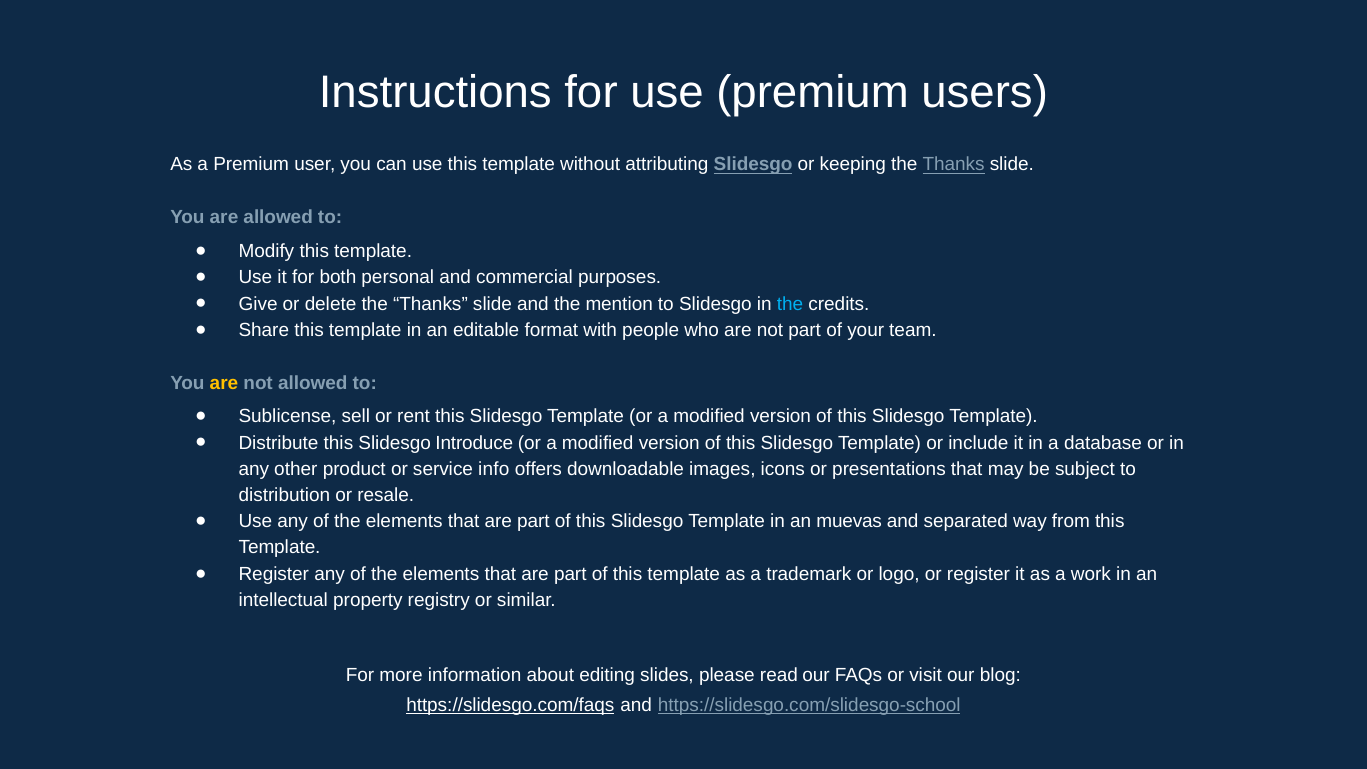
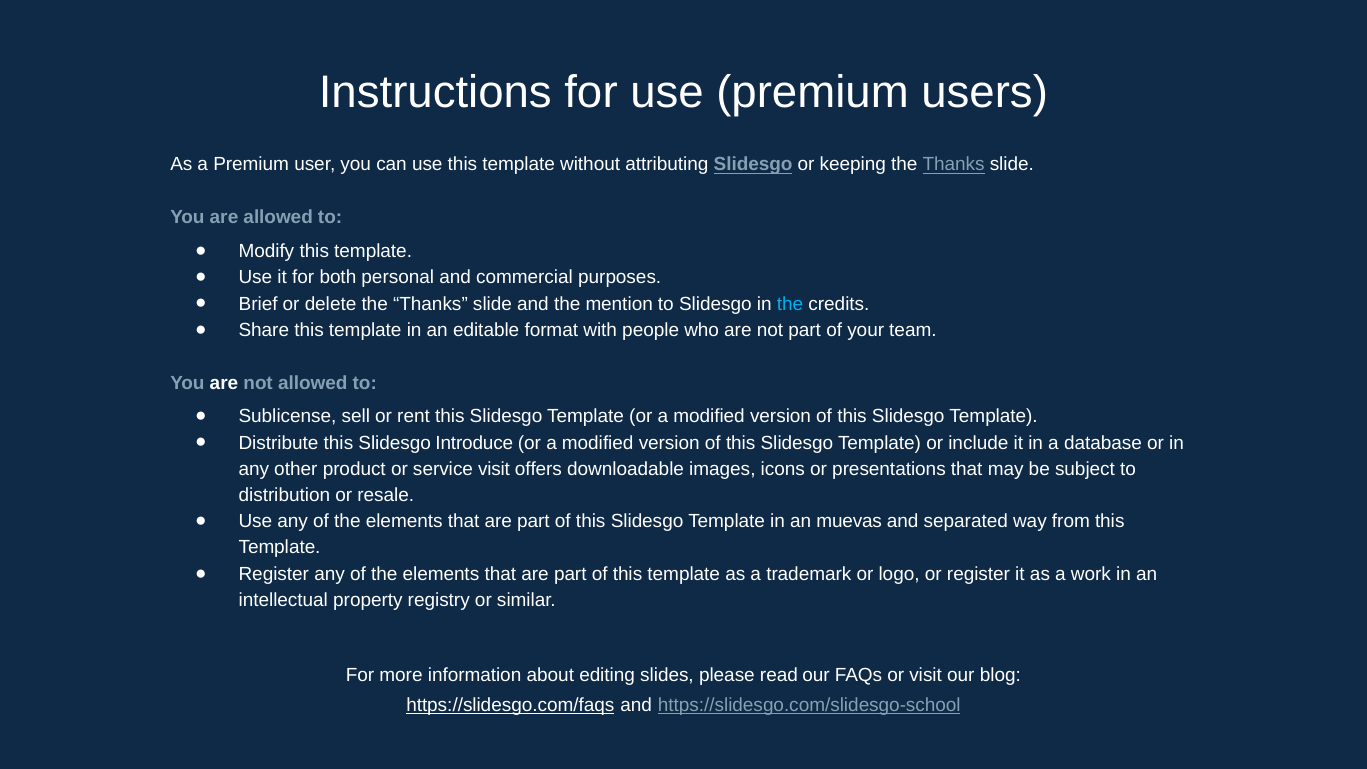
Give: Give -> Brief
are at (224, 383) colour: yellow -> white
service info: info -> visit
